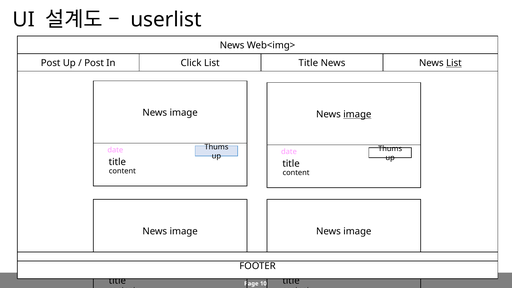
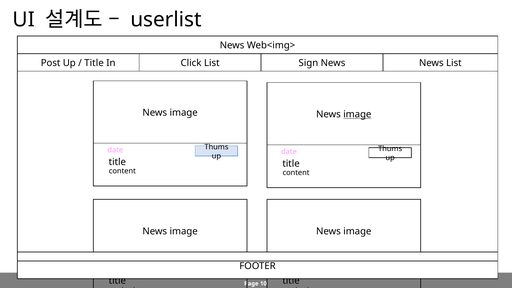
Post at (94, 63): Post -> Title
List Title: Title -> Sign
List at (454, 63) underline: present -> none
